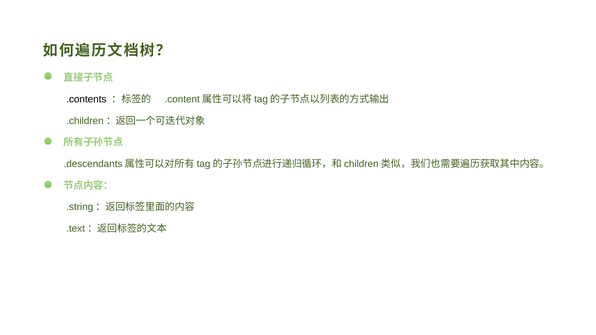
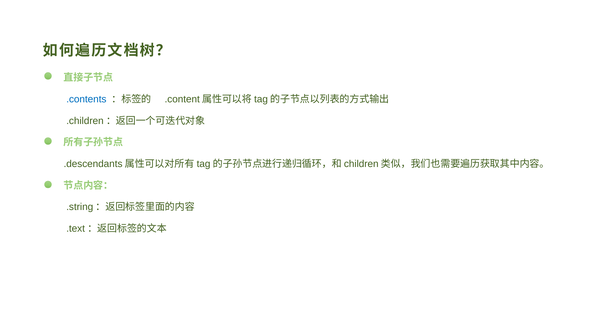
.contents colour: black -> blue
